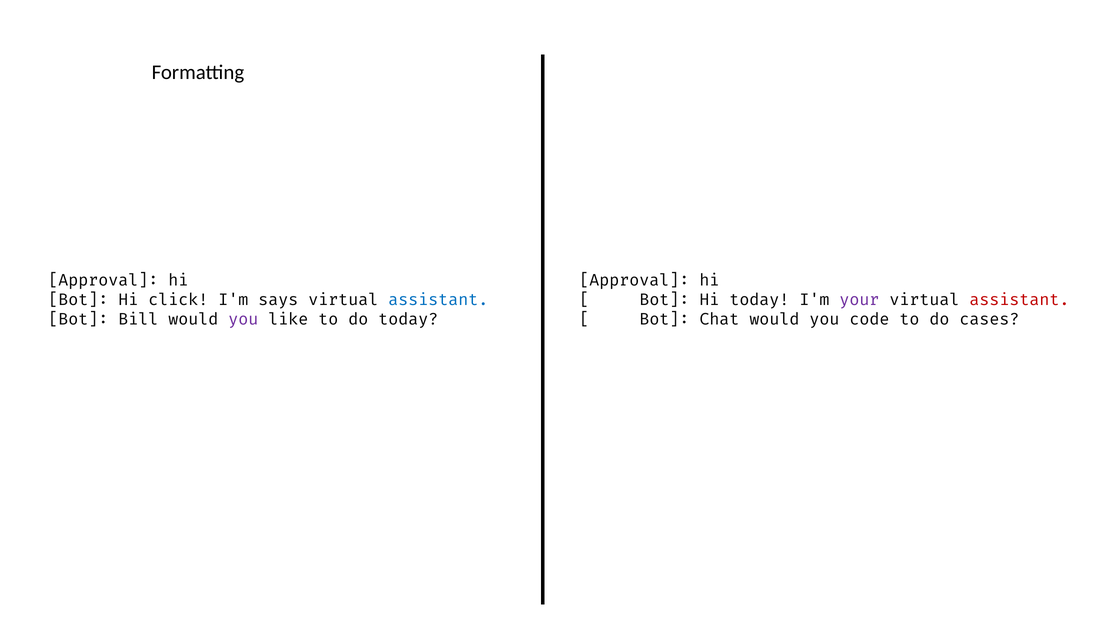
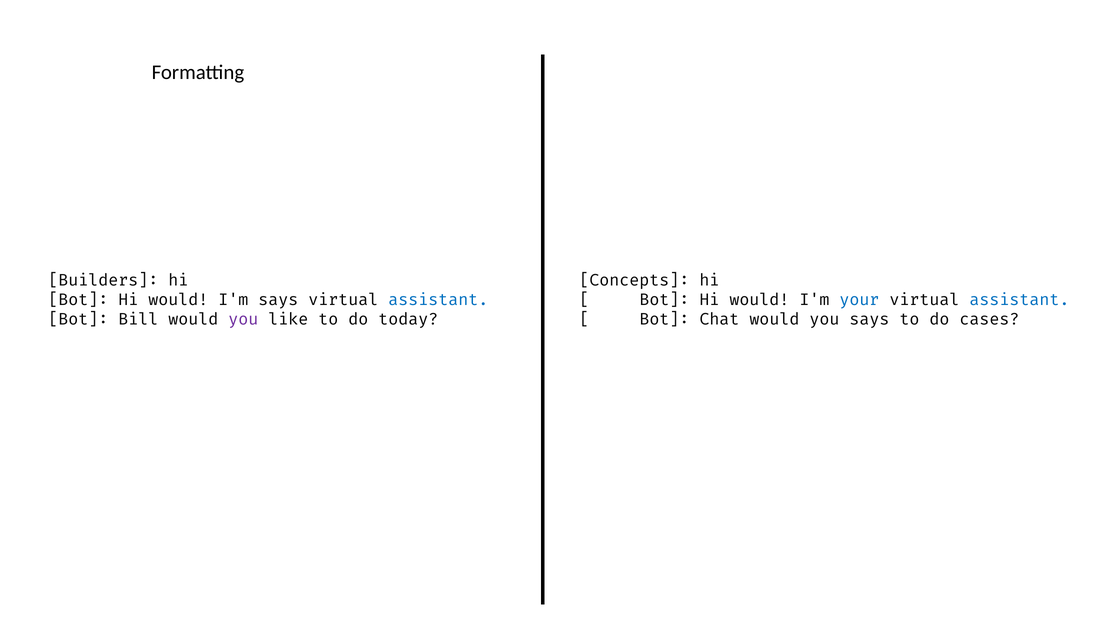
Approval at (103, 280): Approval -> Builders
Approval at (634, 280): Approval -> Concepts
click at (178, 300): click -> would
today at (759, 300): today -> would
your colour: purple -> blue
assistant at (1019, 300) colour: red -> blue
you code: code -> says
